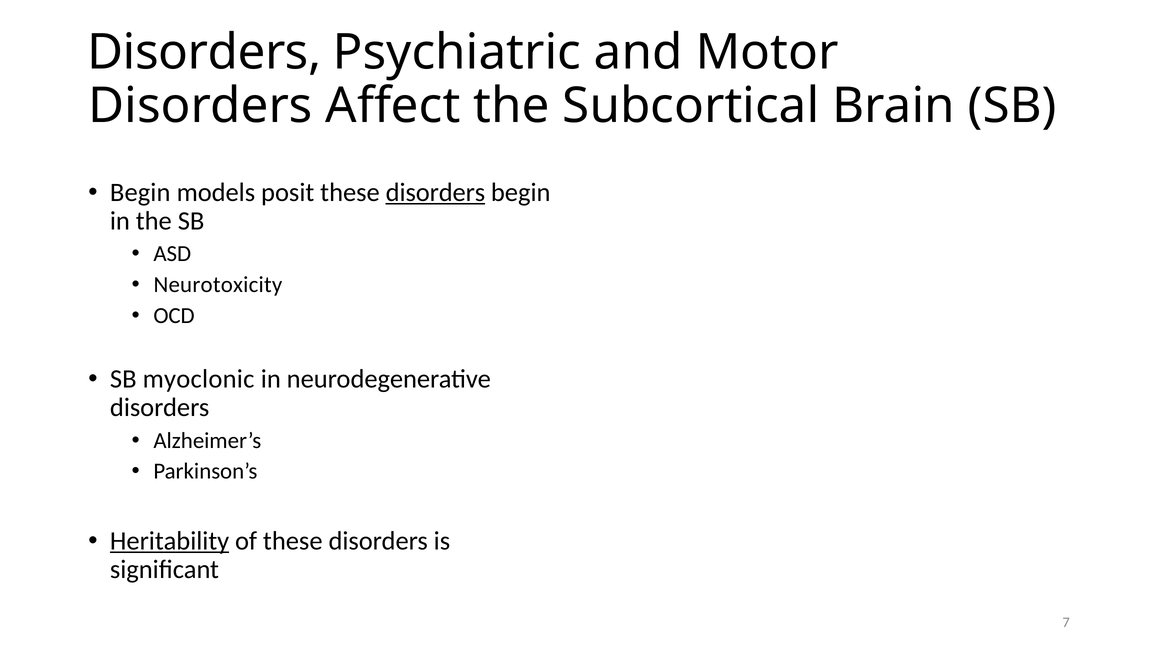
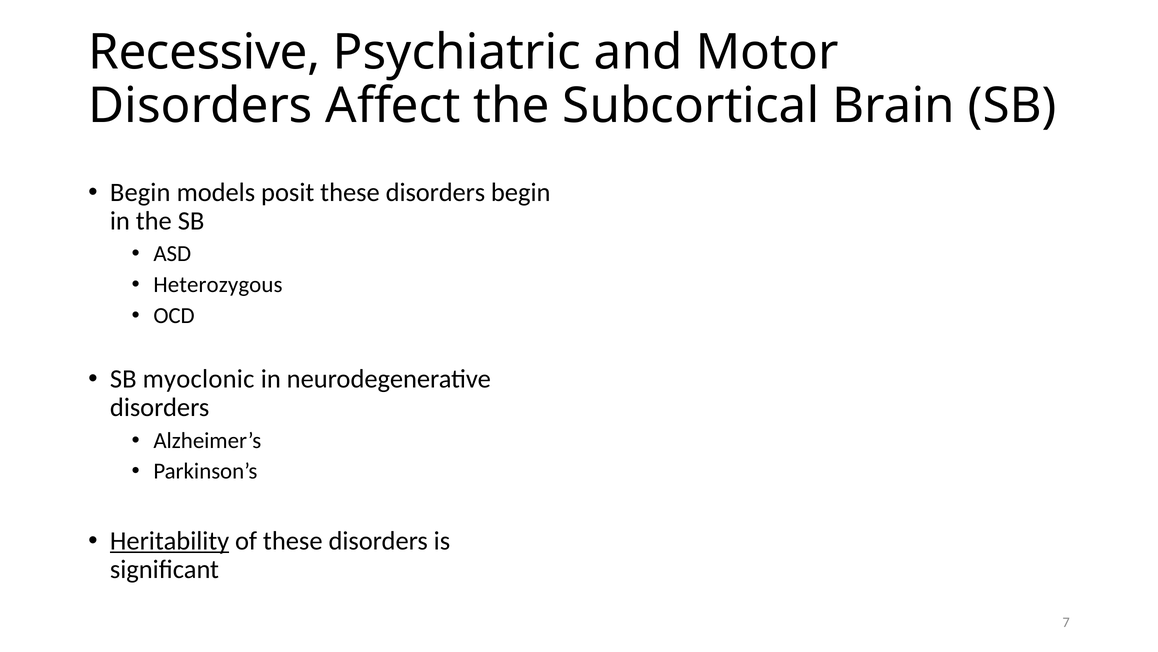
Disorders at (204, 52): Disorders -> Recessive
disorders at (435, 192) underline: present -> none
Neurotoxicity: Neurotoxicity -> Heterozygous
